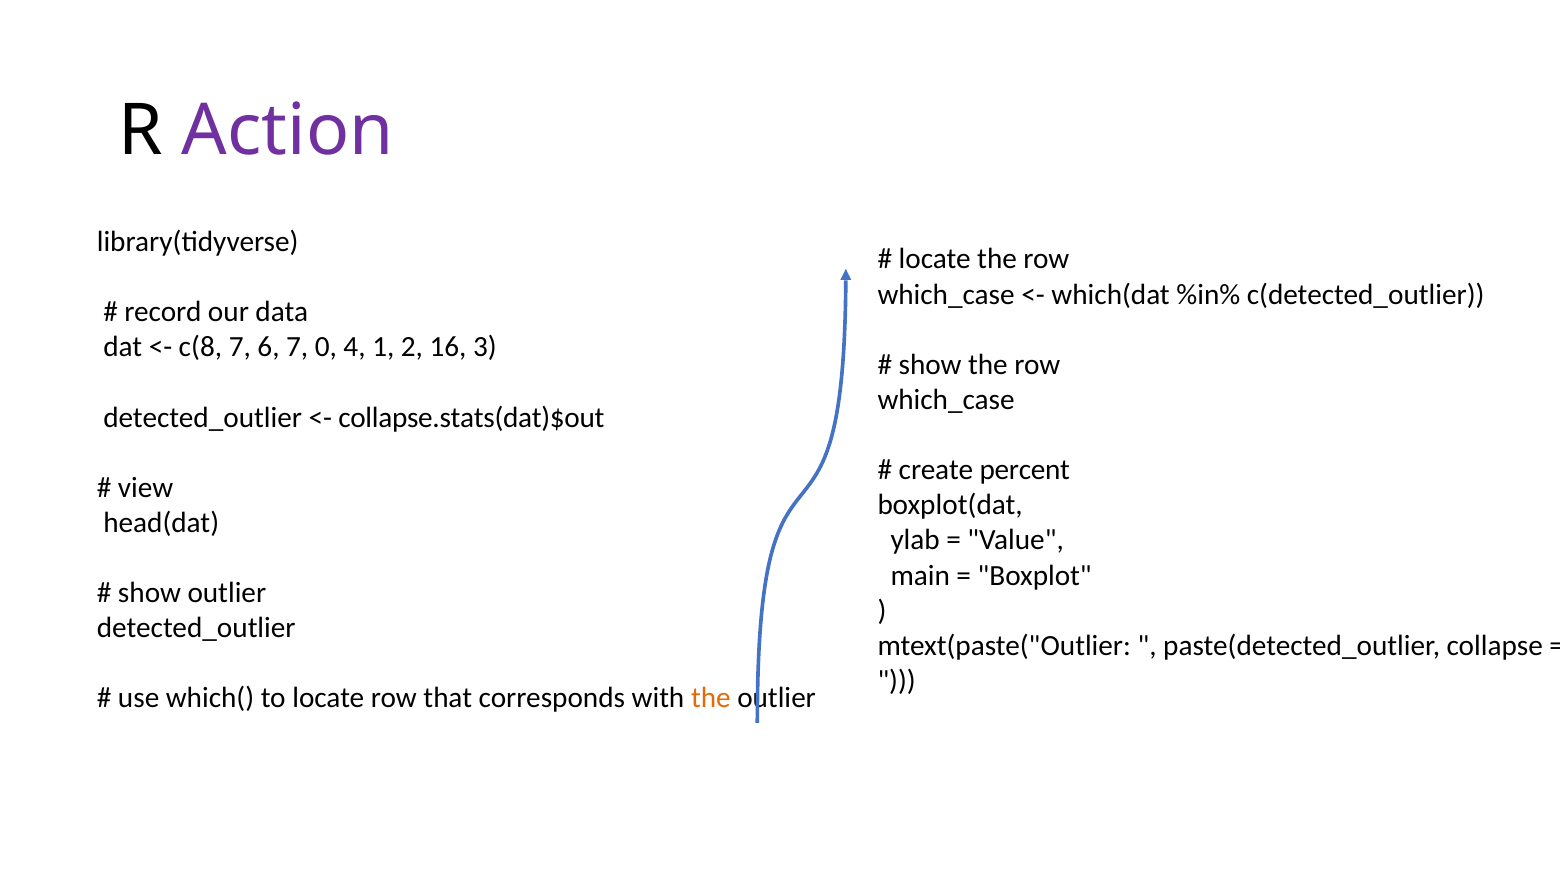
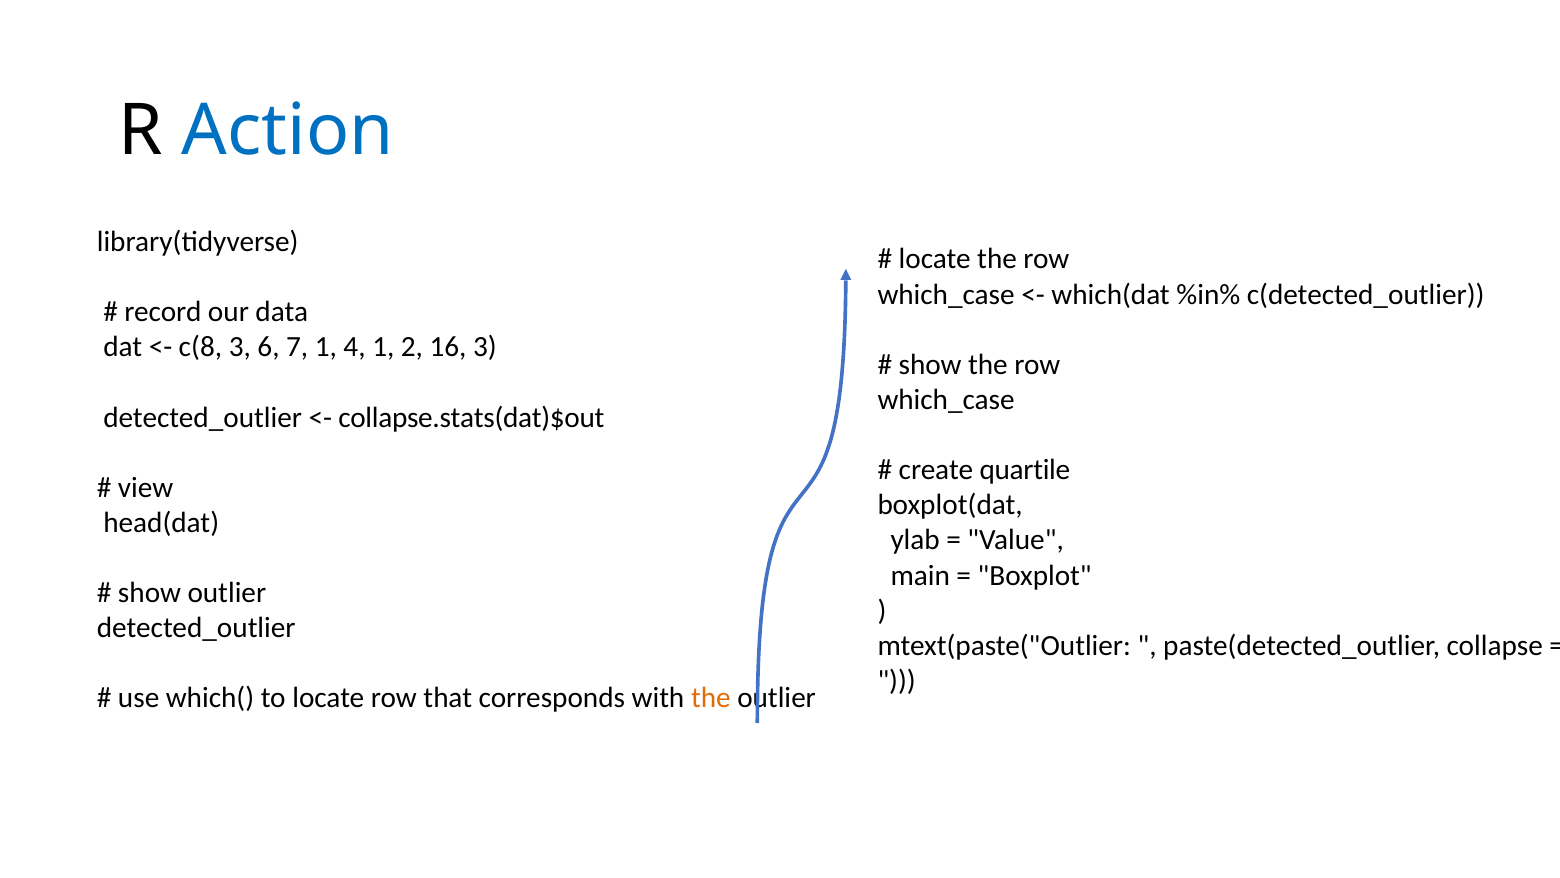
Action colour: purple -> blue
c(8 7: 7 -> 3
7 0: 0 -> 1
percent: percent -> quartile
